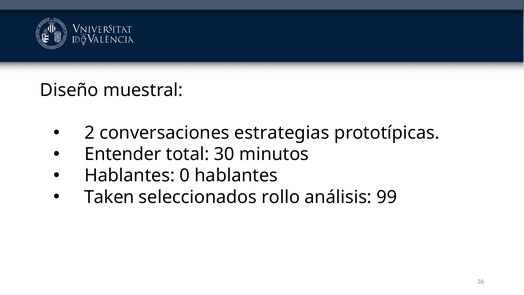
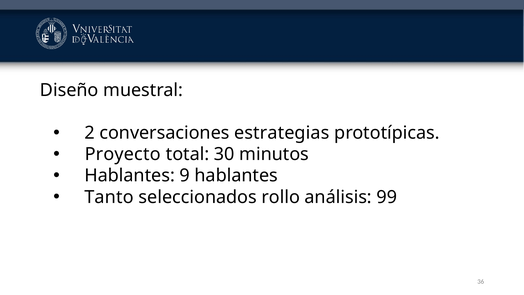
Entender: Entender -> Proyecto
0: 0 -> 9
Taken: Taken -> Tanto
